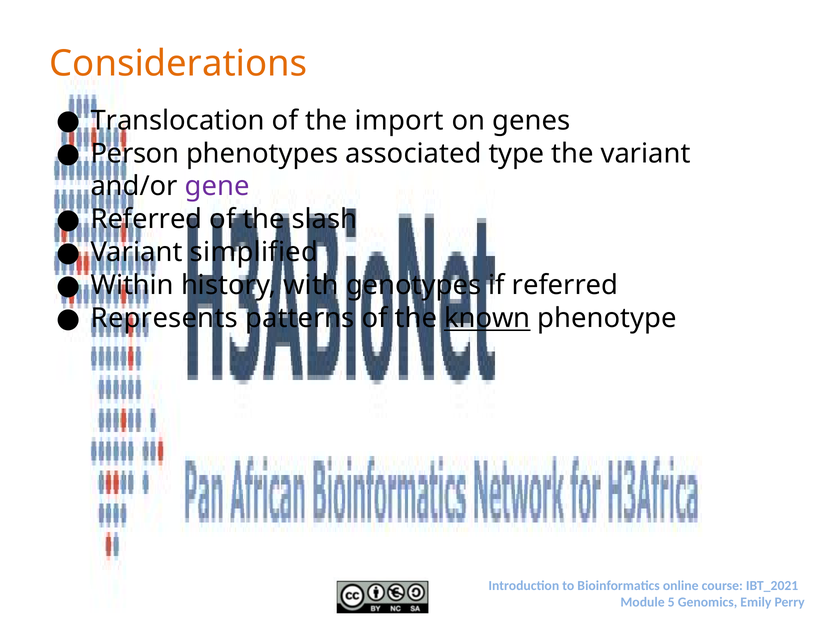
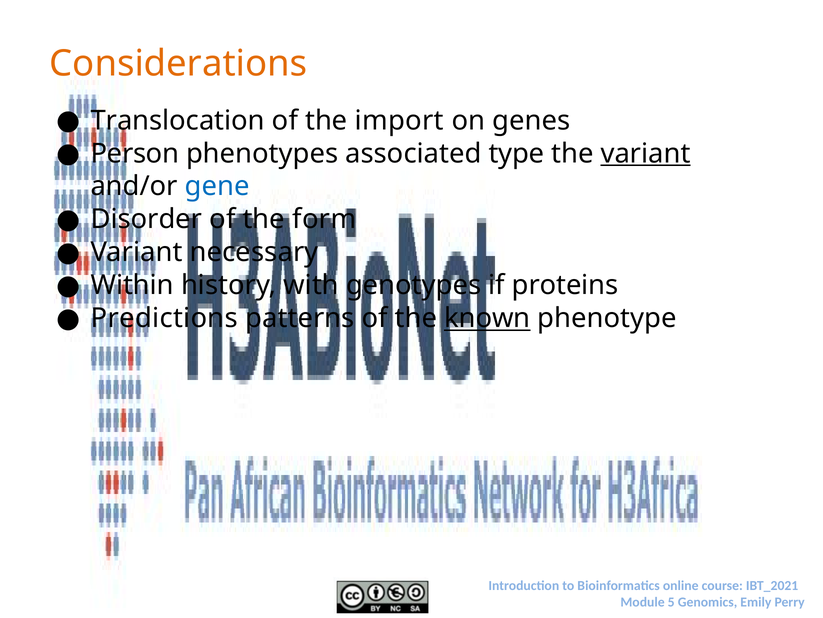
variant at (646, 153) underline: none -> present
gene colour: purple -> blue
Referred at (146, 219): Referred -> Disorder
slash: slash -> form
simplified: simplified -> necessary
if referred: referred -> proteins
Represents: Represents -> Predictions
